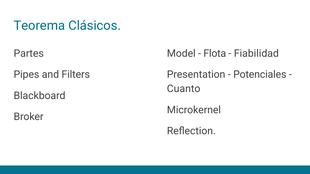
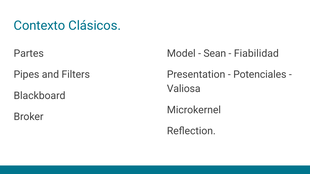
Teorema: Teorema -> Contexto
Flota: Flota -> Sean
Cuanto: Cuanto -> Valiosa
